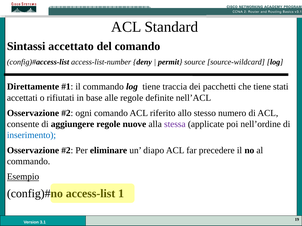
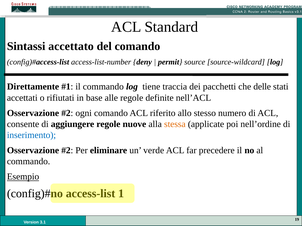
che tiene: tiene -> delle
stessa colour: purple -> orange
diapo: diapo -> verde
